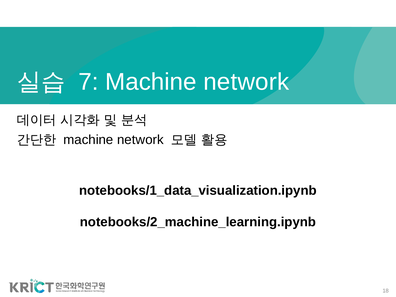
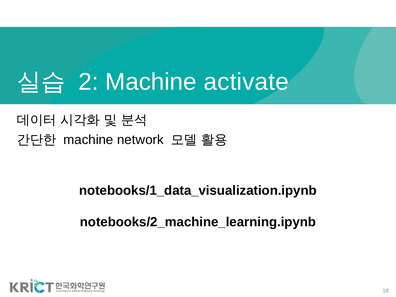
7: 7 -> 2
network at (246, 82): network -> activate
